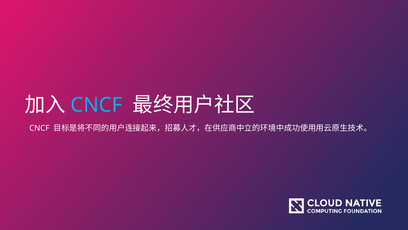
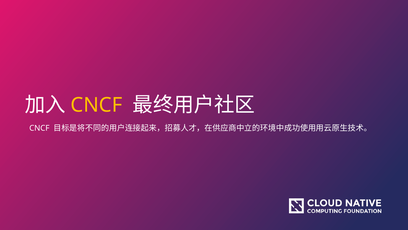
CNCF at (97, 105) colour: light blue -> yellow
